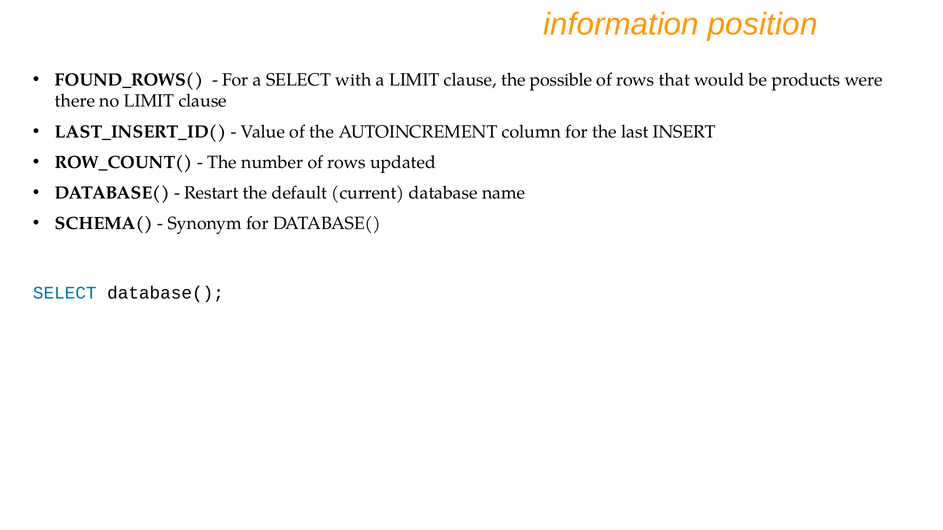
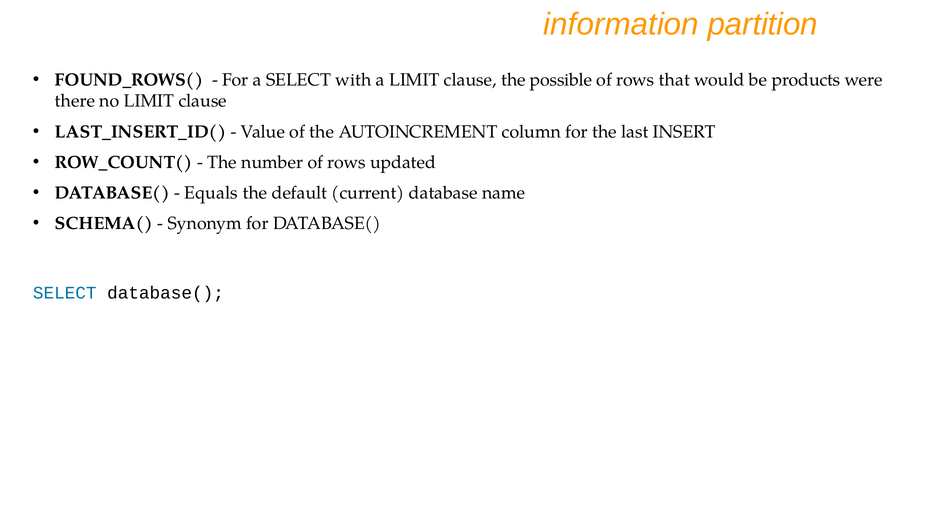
position: position -> partition
Restart: Restart -> Equals
